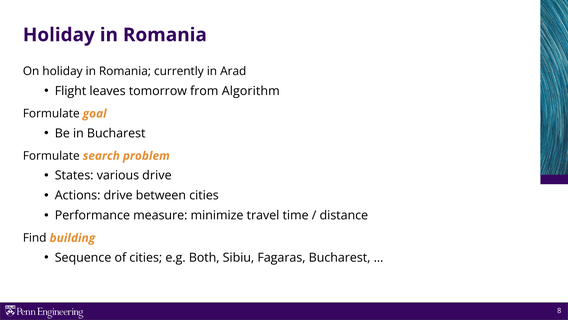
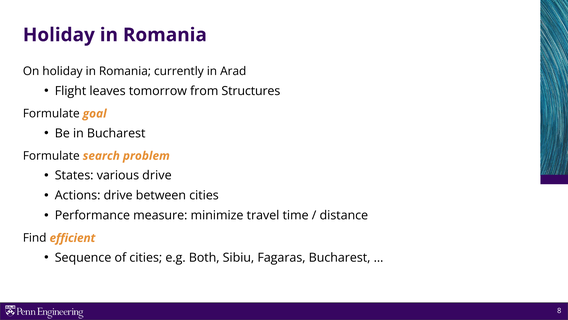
Algorithm: Algorithm -> Structures
building: building -> efficient
